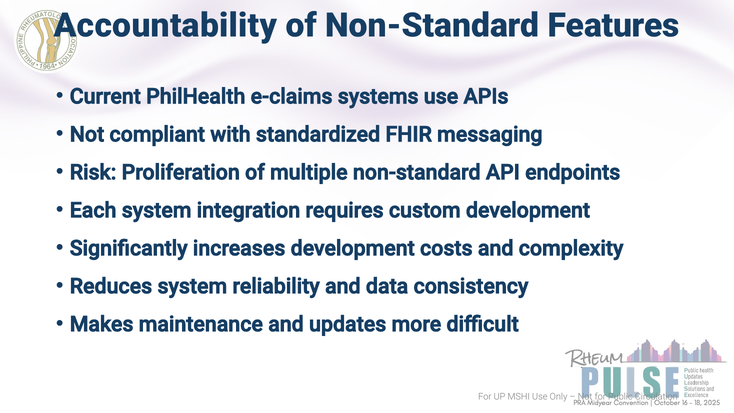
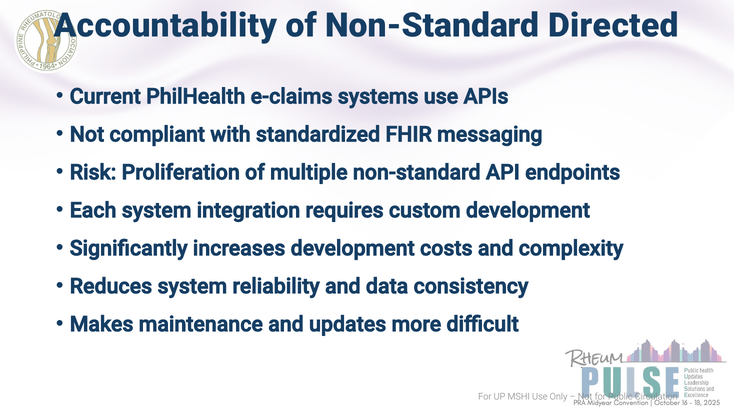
Features: Features -> Directed
